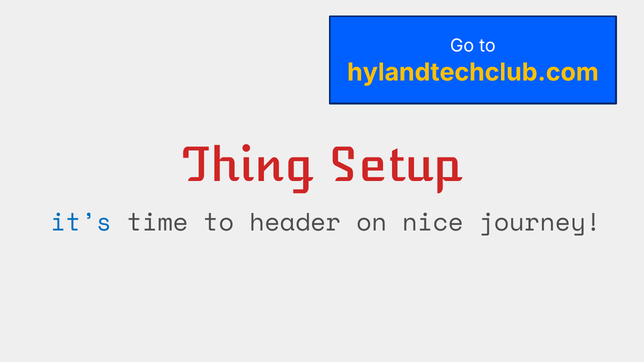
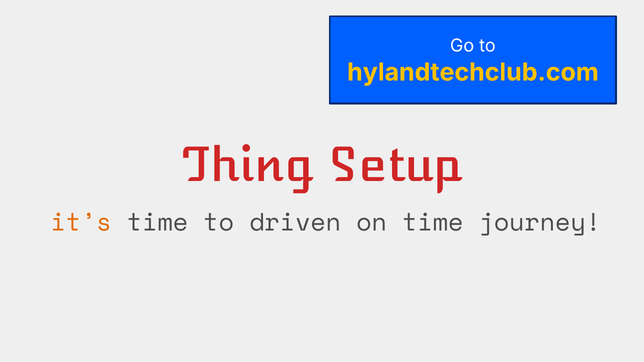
it’s colour: blue -> orange
header: header -> driven
on nice: nice -> time
